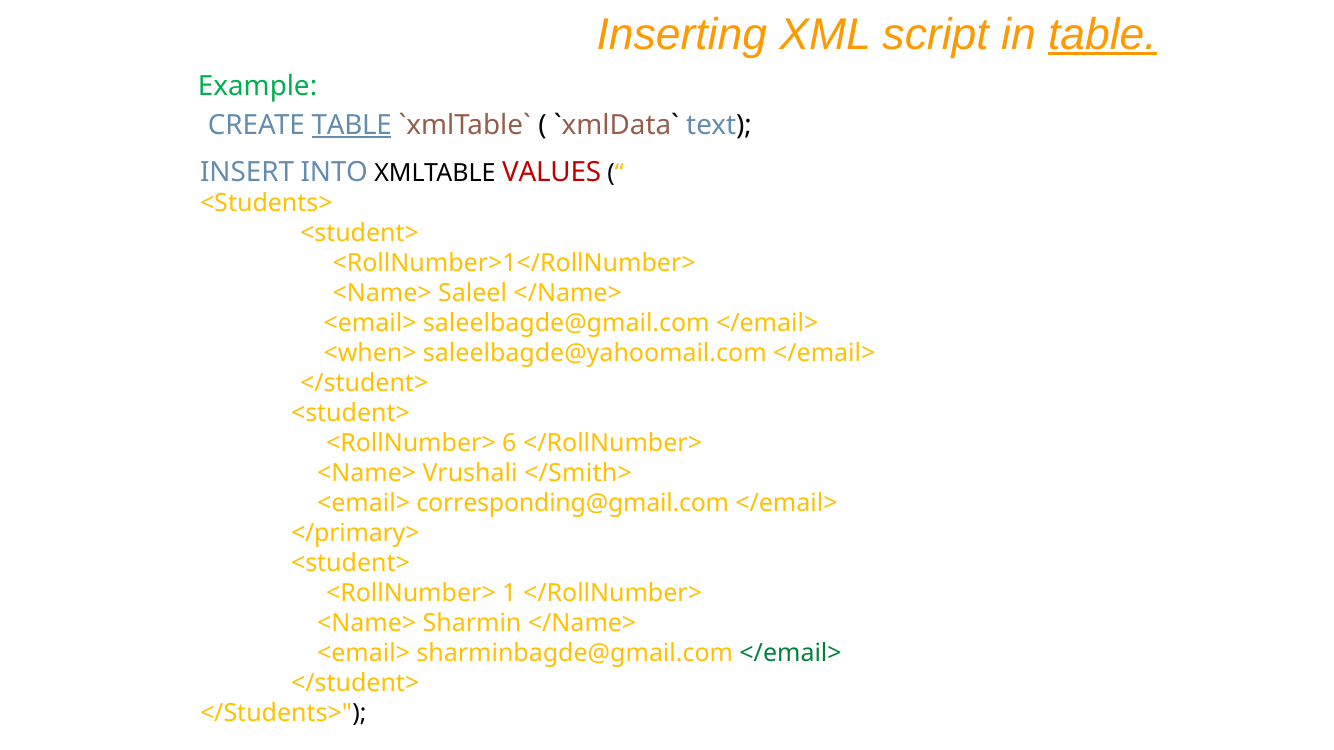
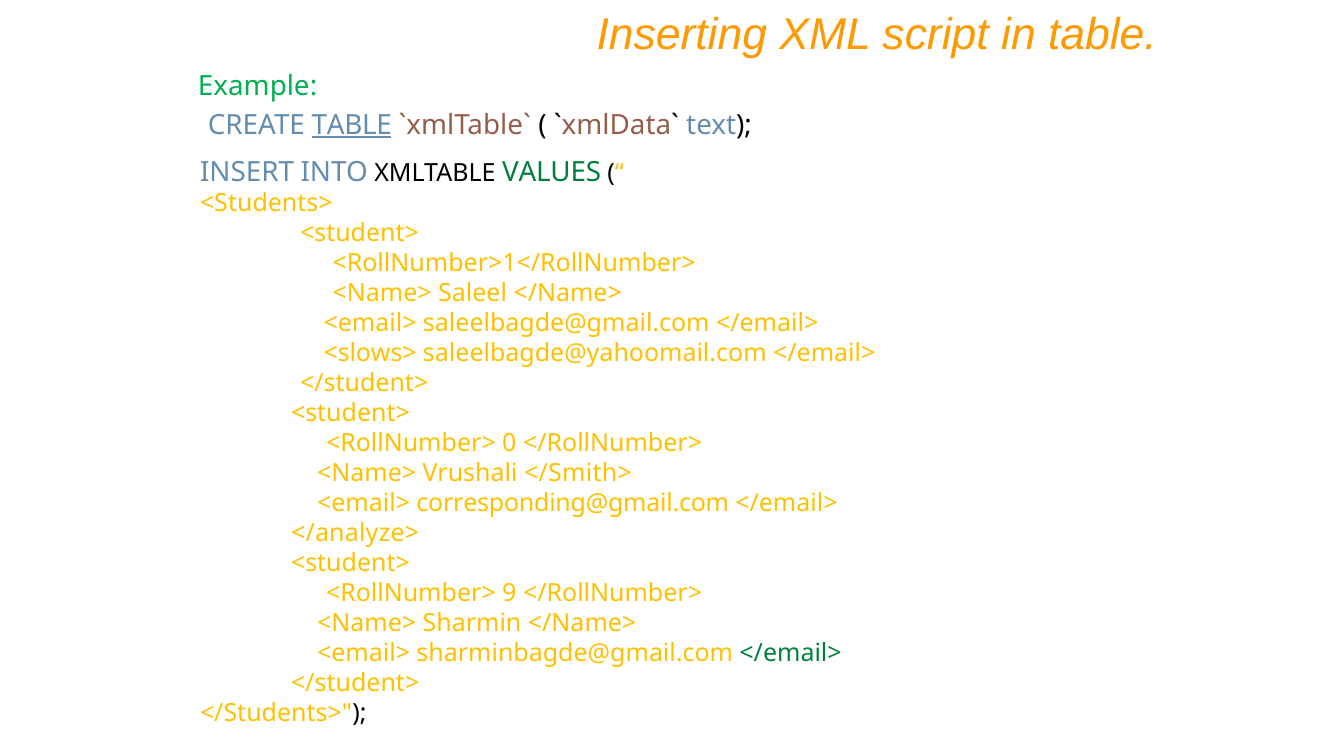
table at (1102, 35) underline: present -> none
VALUES colour: red -> green
<when>: <when> -> <slows>
6: 6 -> 0
</primary>: </primary> -> </analyze>
1: 1 -> 9
